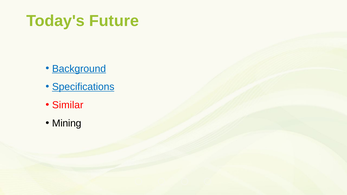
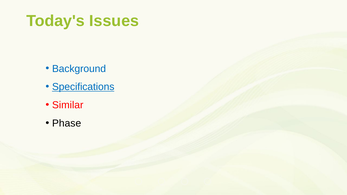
Future: Future -> Issues
Background underline: present -> none
Mining: Mining -> Phase
